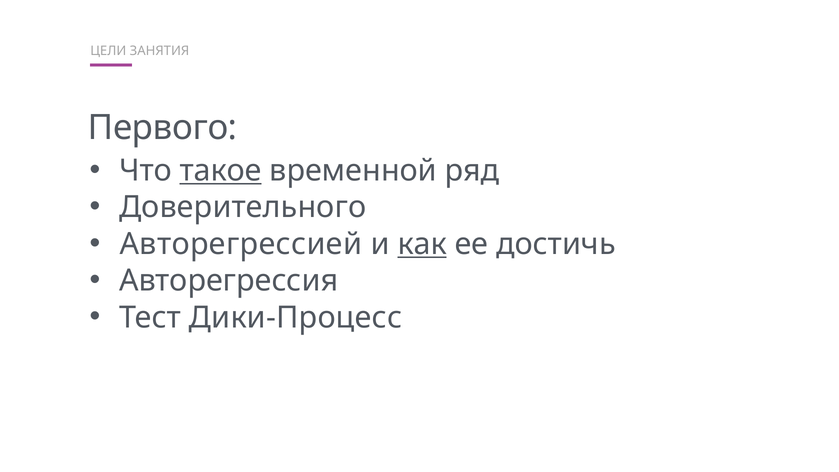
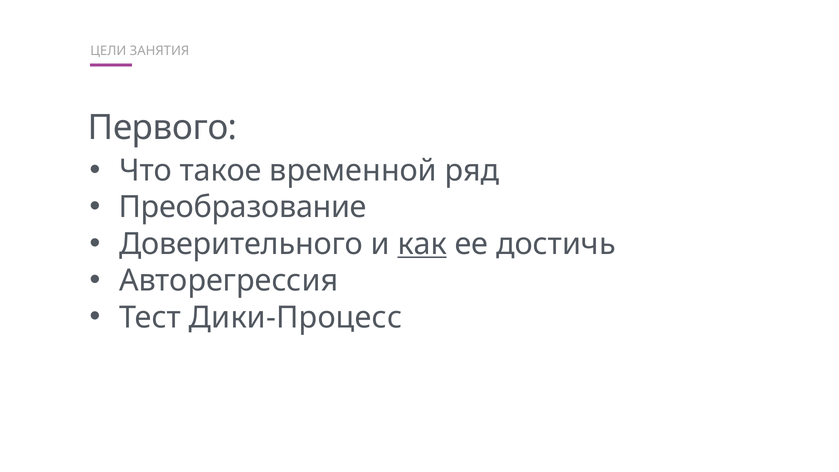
такое underline: present -> none
Доверительного: Доверительного -> Преобразование
Авторегрессией: Авторегрессией -> Доверительного
